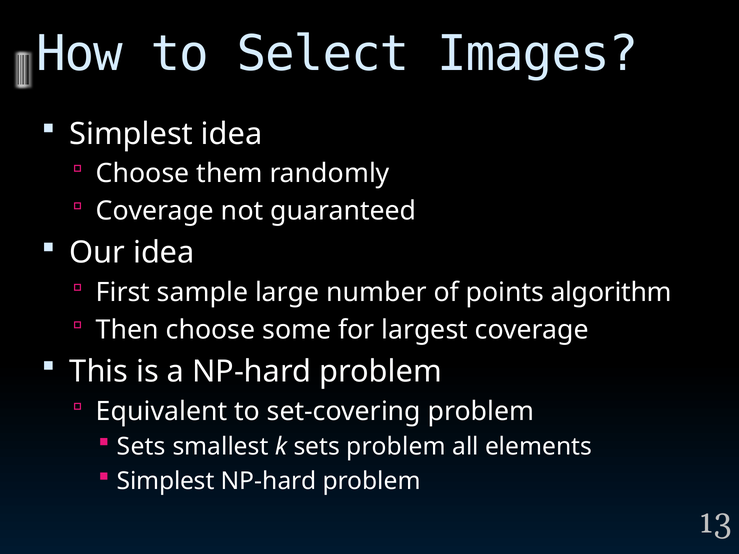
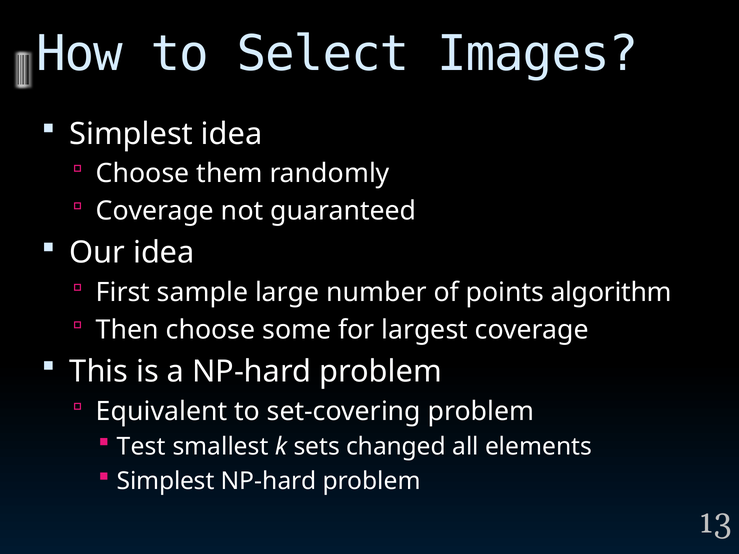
Sets at (141, 447): Sets -> Test
sets problem: problem -> changed
